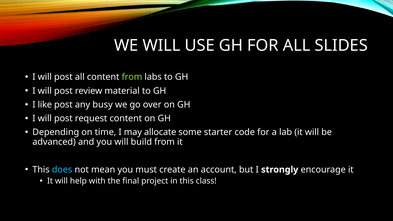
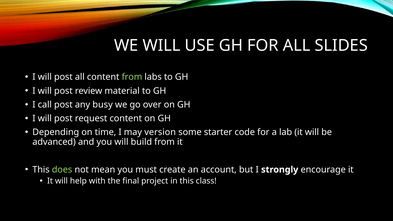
like: like -> call
allocate: allocate -> version
does colour: light blue -> light green
